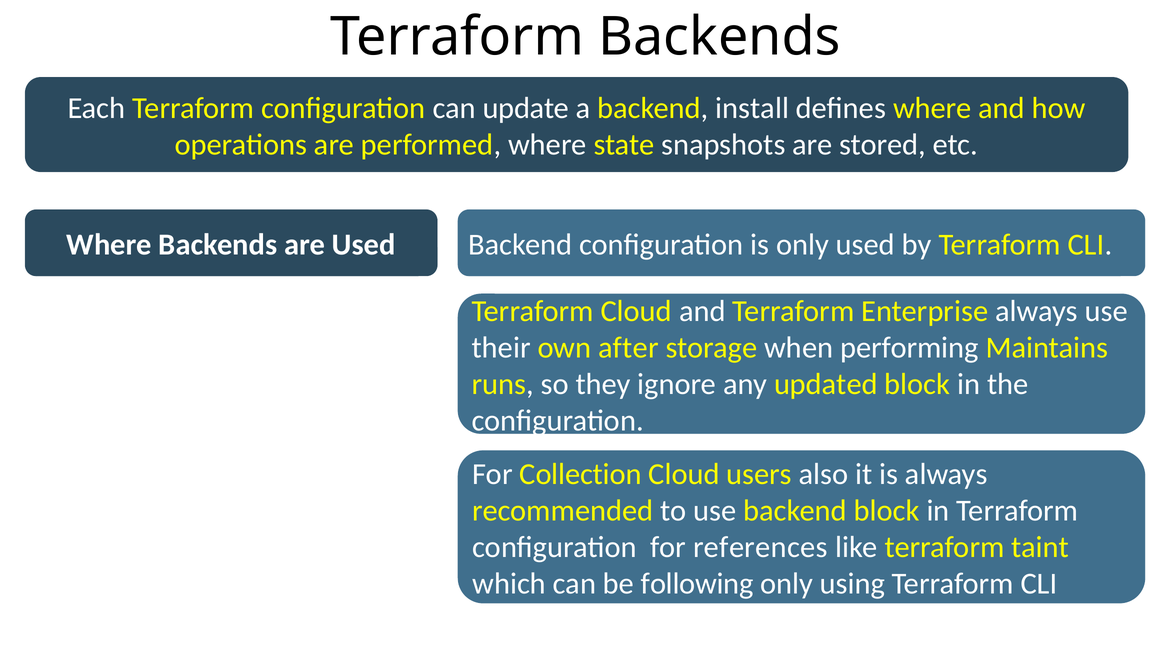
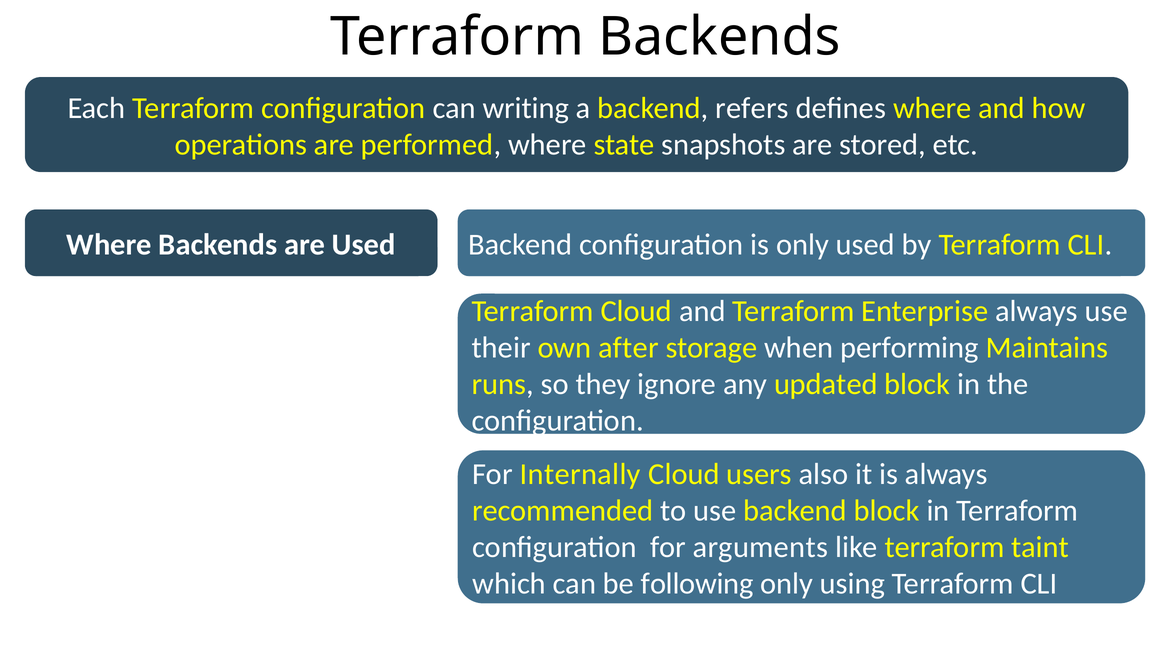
update: update -> writing
install: install -> refers
Collection: Collection -> Internally
references: references -> arguments
